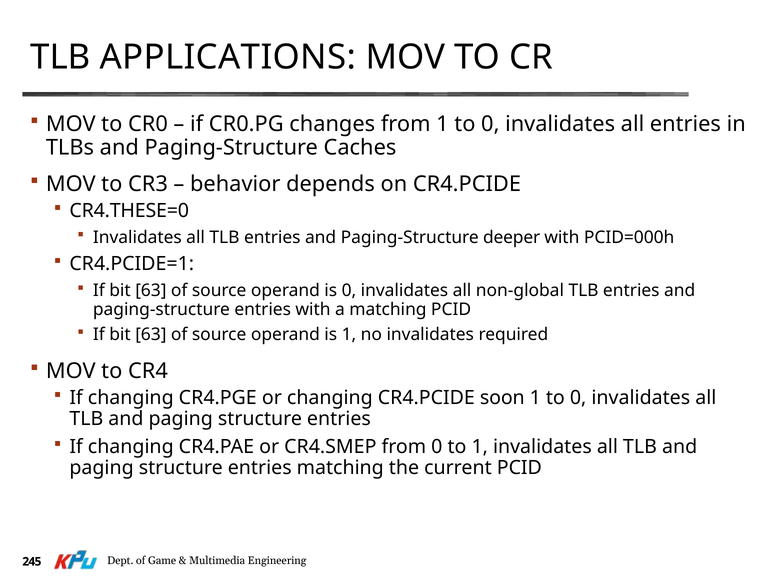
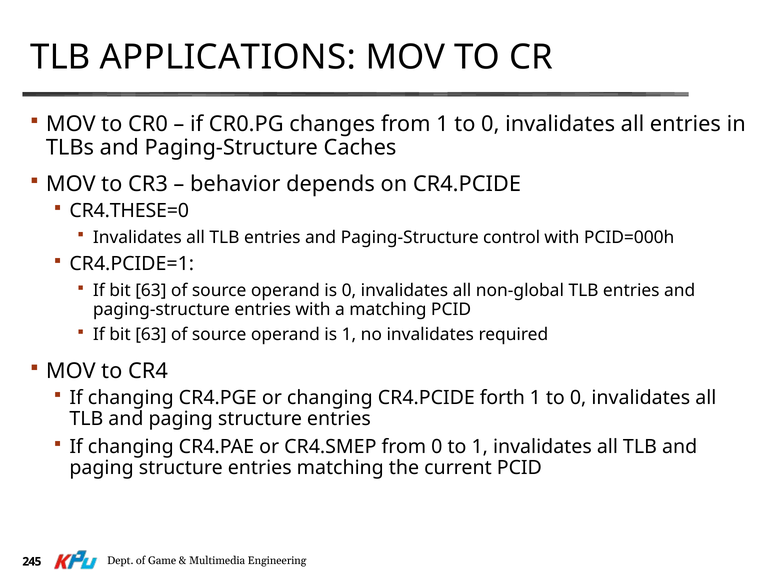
deeper: deeper -> control
soon: soon -> forth
